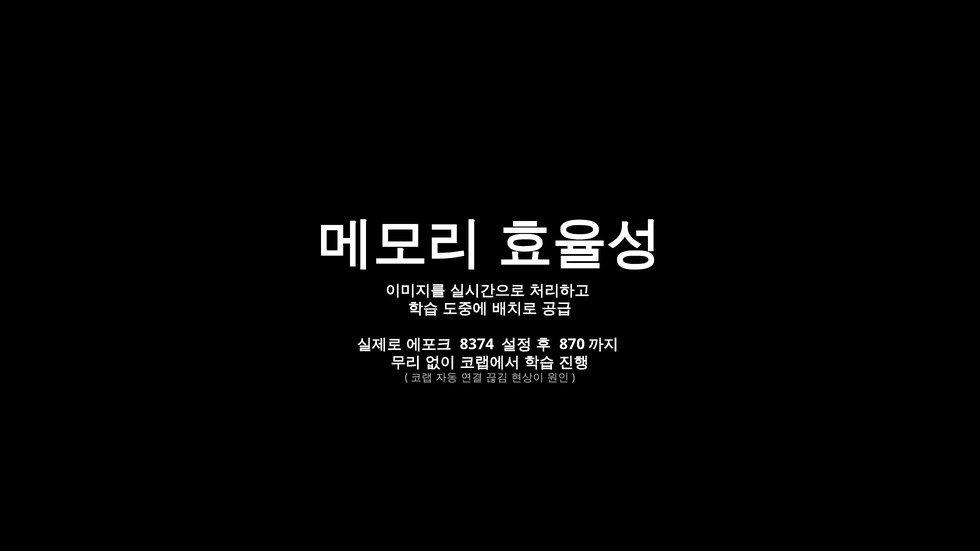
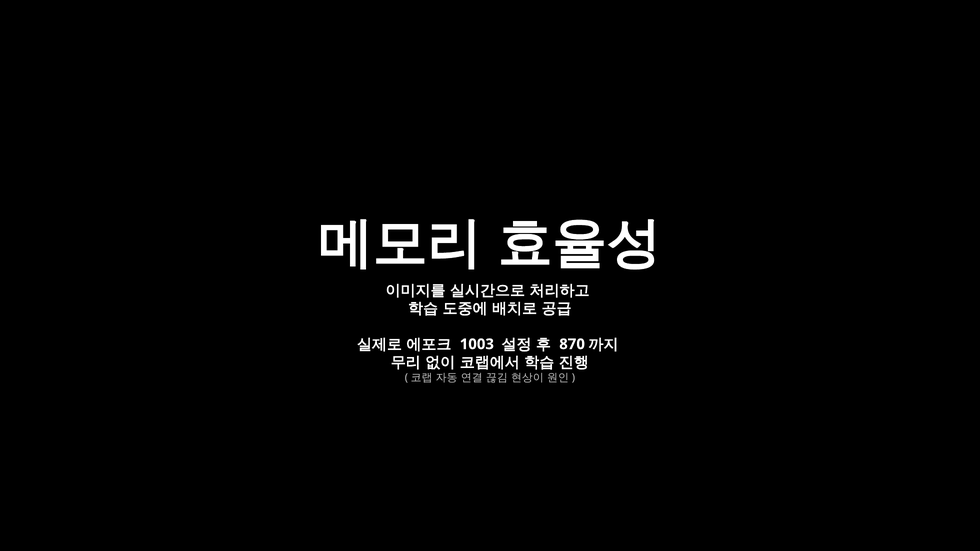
8374: 8374 -> 1003
